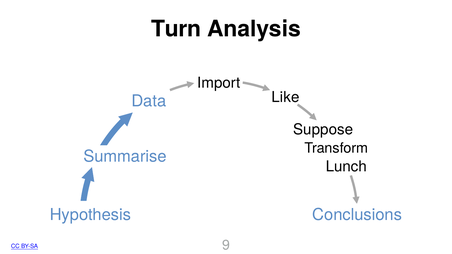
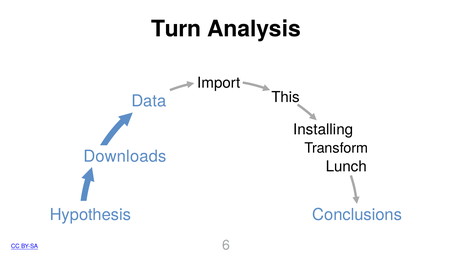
Like: Like -> This
Suppose: Suppose -> Installing
Summarise: Summarise -> Downloads
9: 9 -> 6
